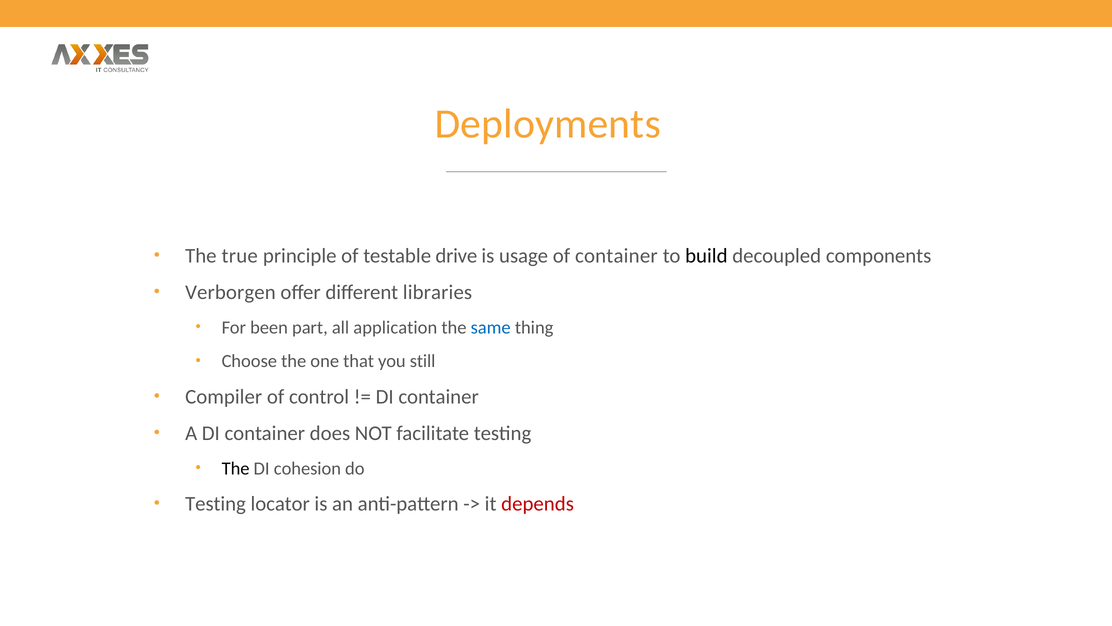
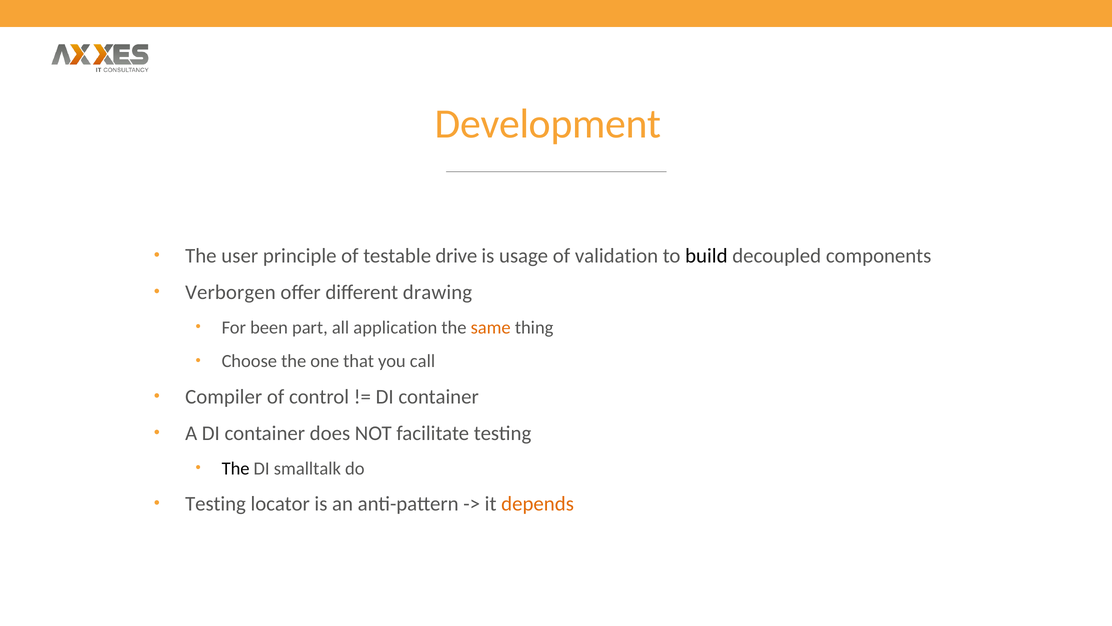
Deployments: Deployments -> Development
true: true -> user
of container: container -> validation
libraries: libraries -> drawing
same colour: blue -> orange
still: still -> call
cohesion: cohesion -> smalltalk
depends colour: red -> orange
